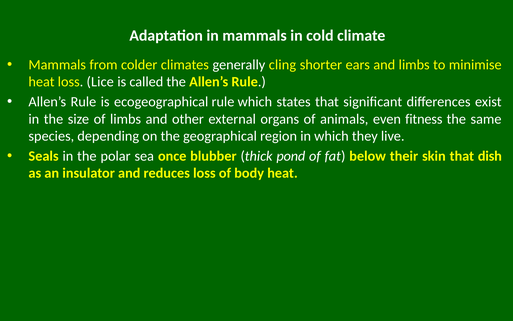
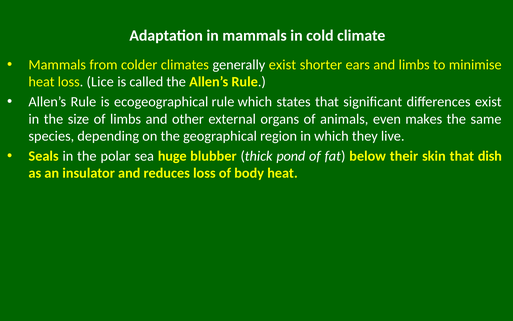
generally cling: cling -> exist
fitness: fitness -> makes
once: once -> huge
